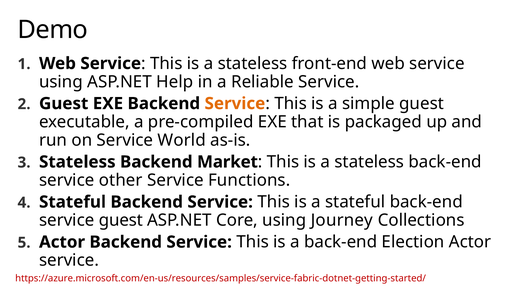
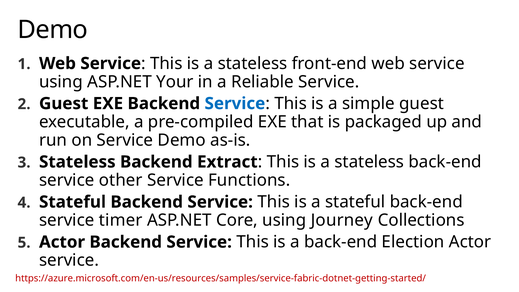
Help: Help -> Your
Service at (235, 103) colour: orange -> blue
Service World: World -> Demo
Market: Market -> Extract
service guest: guest -> timer
